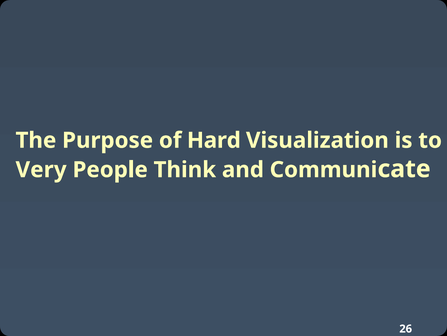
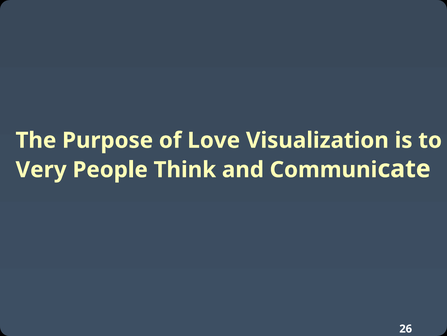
Hard: Hard -> Love
